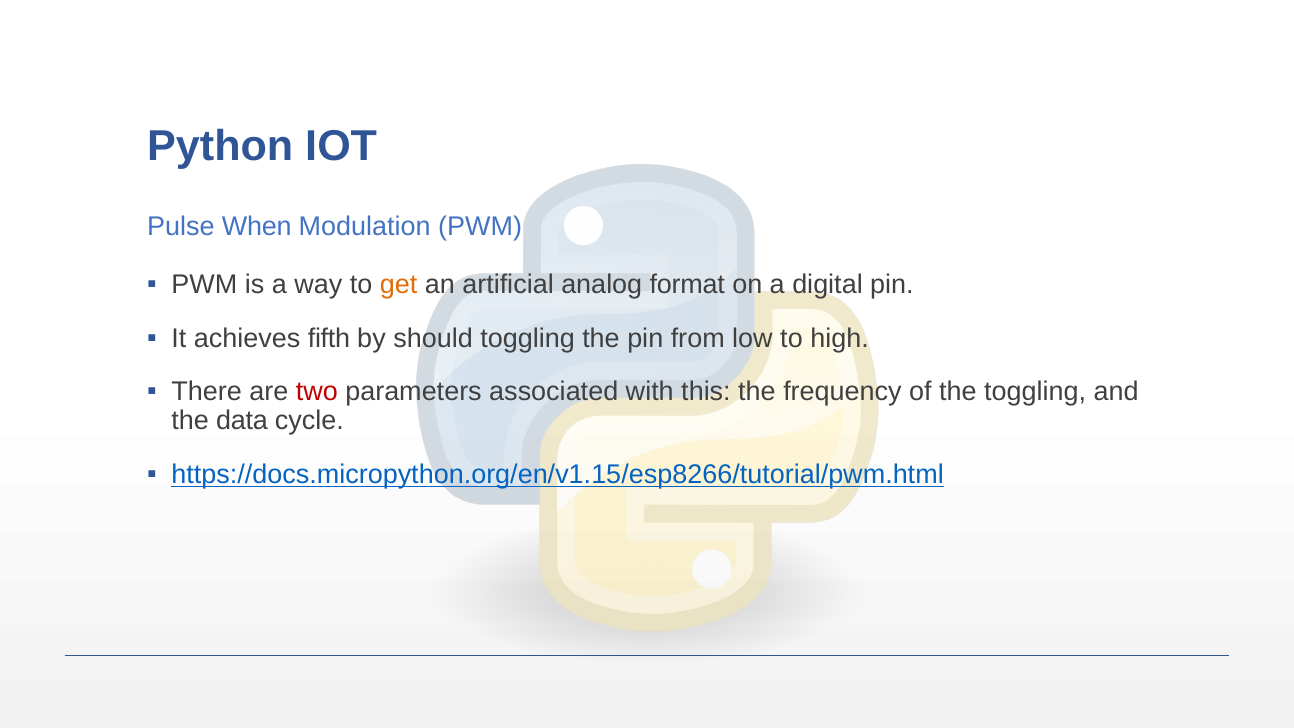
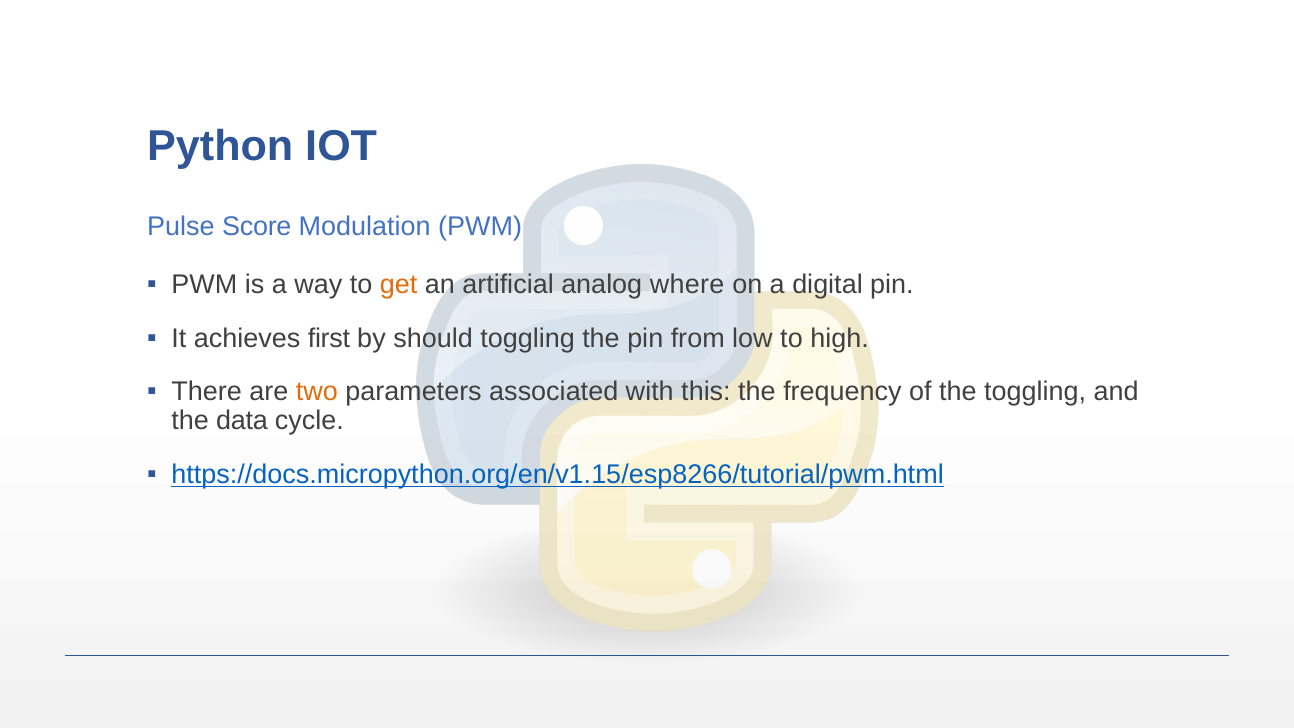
When: When -> Score
format: format -> where
fifth: fifth -> first
two colour: red -> orange
